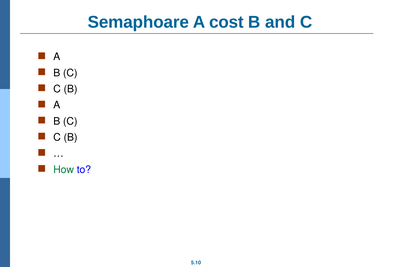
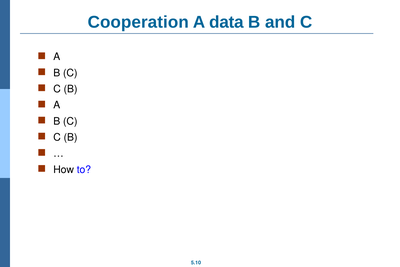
Semaphoare: Semaphoare -> Cooperation
cost: cost -> data
How colour: green -> black
